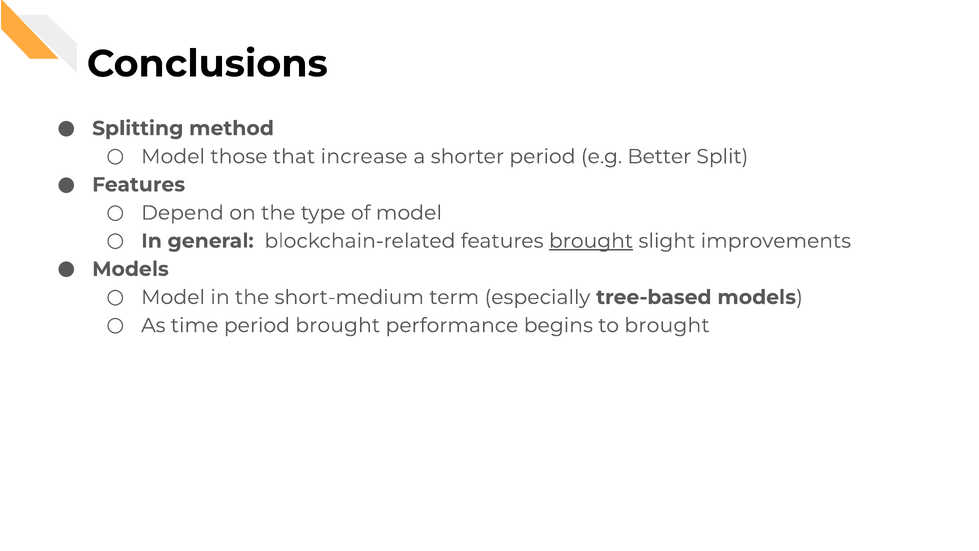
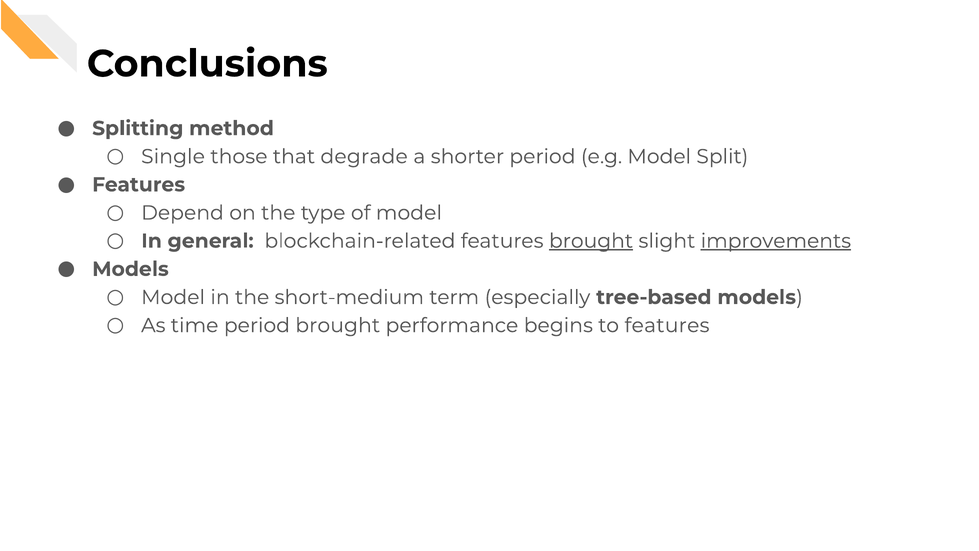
Model at (173, 156): Model -> Single
increase: increase -> degrade
e.g Better: Better -> Model
improvements underline: none -> present
to brought: brought -> features
